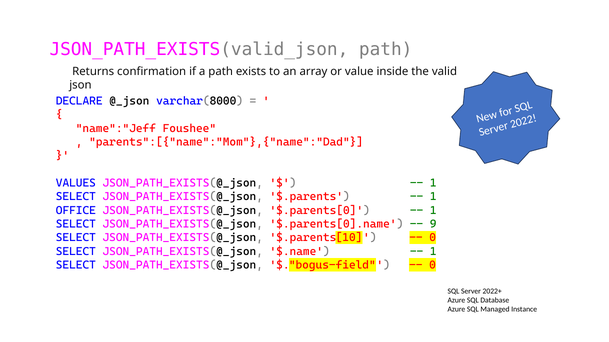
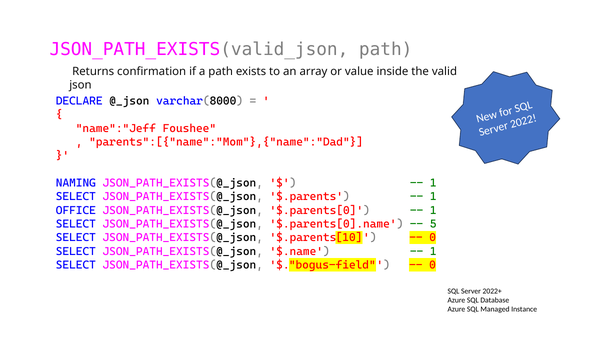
VALUES: VALUES -> NAMING
9: 9 -> 5
